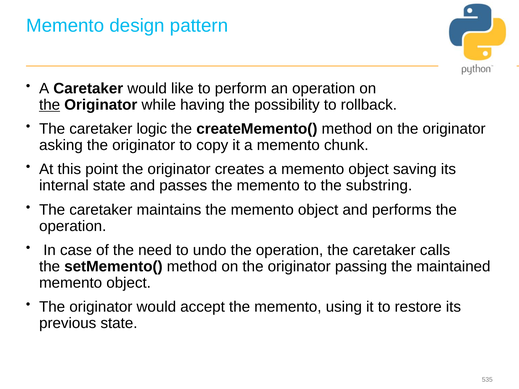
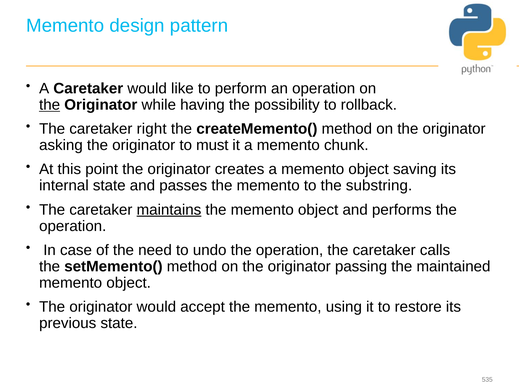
logic: logic -> right
copy: copy -> must
maintains underline: none -> present
